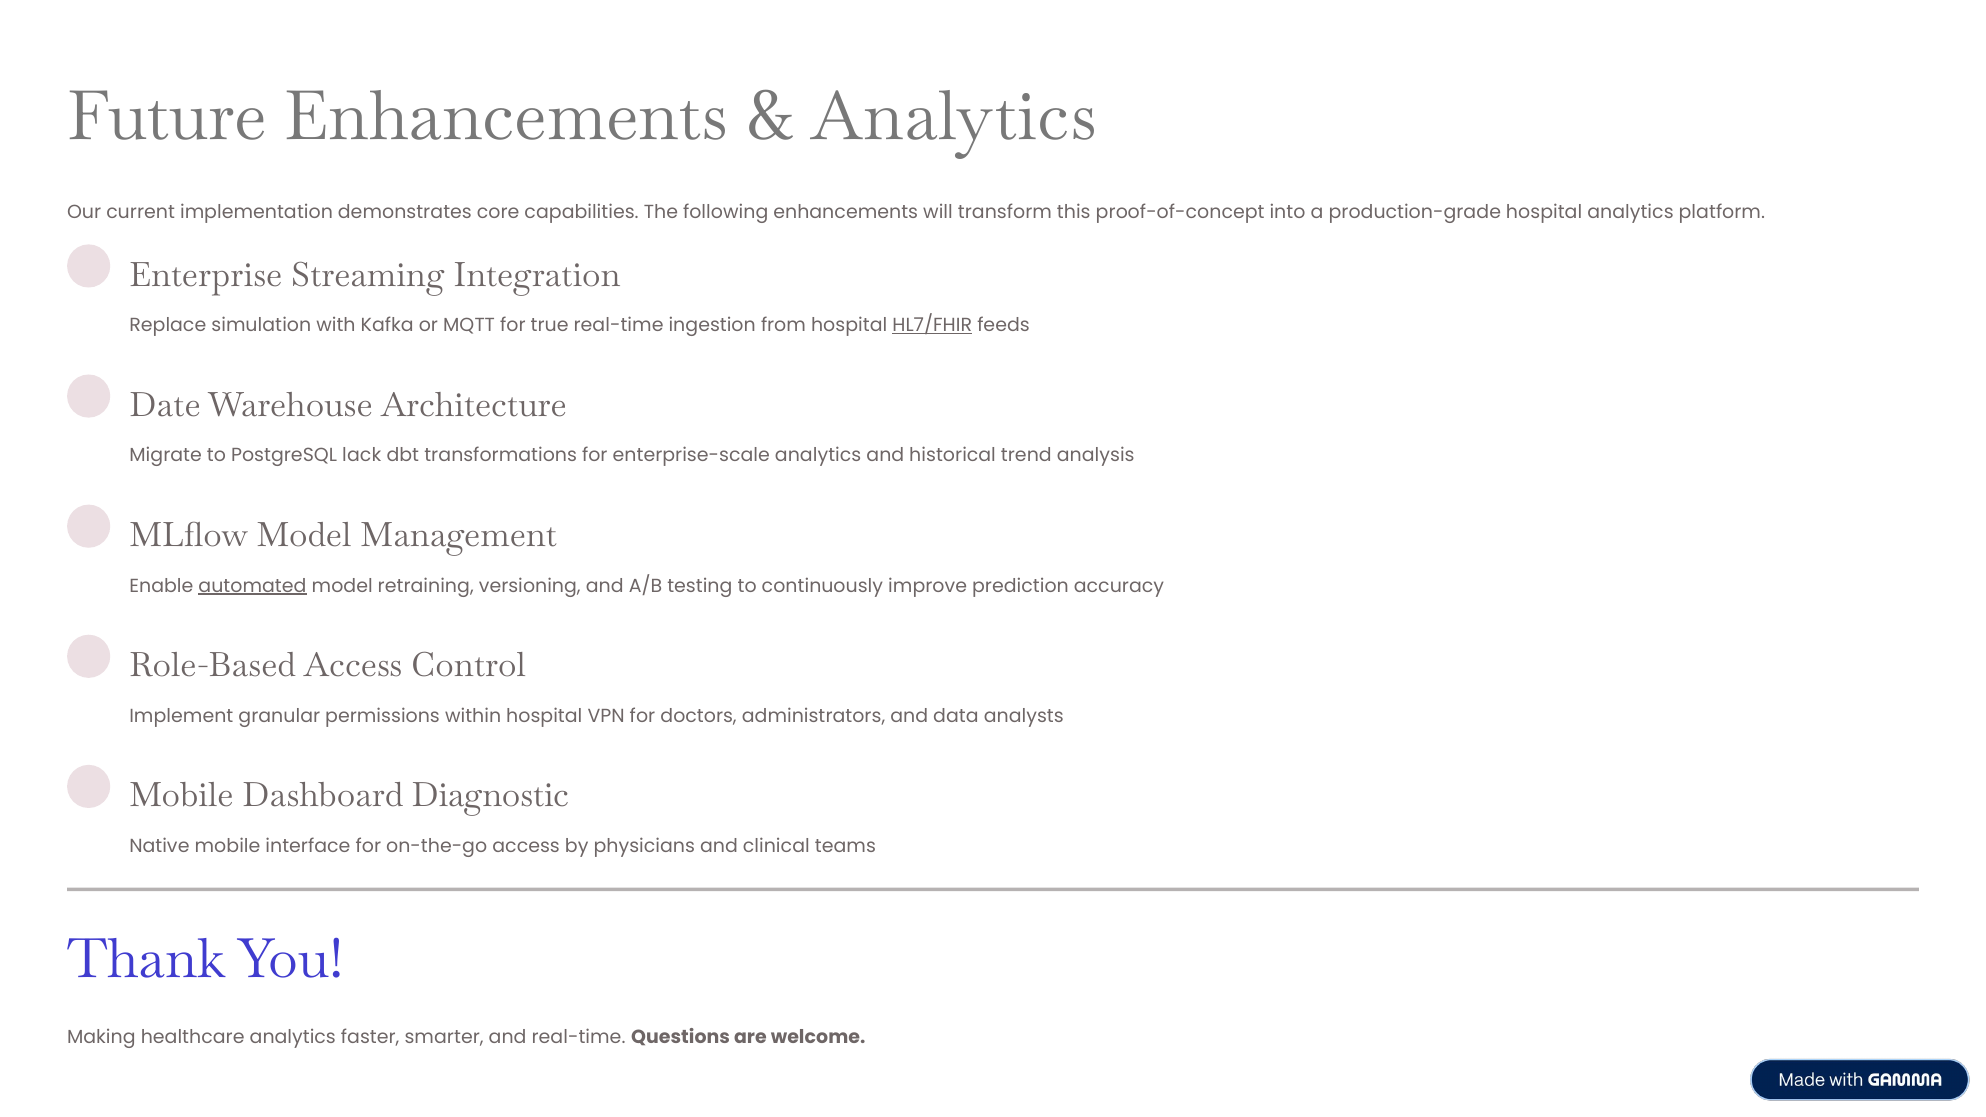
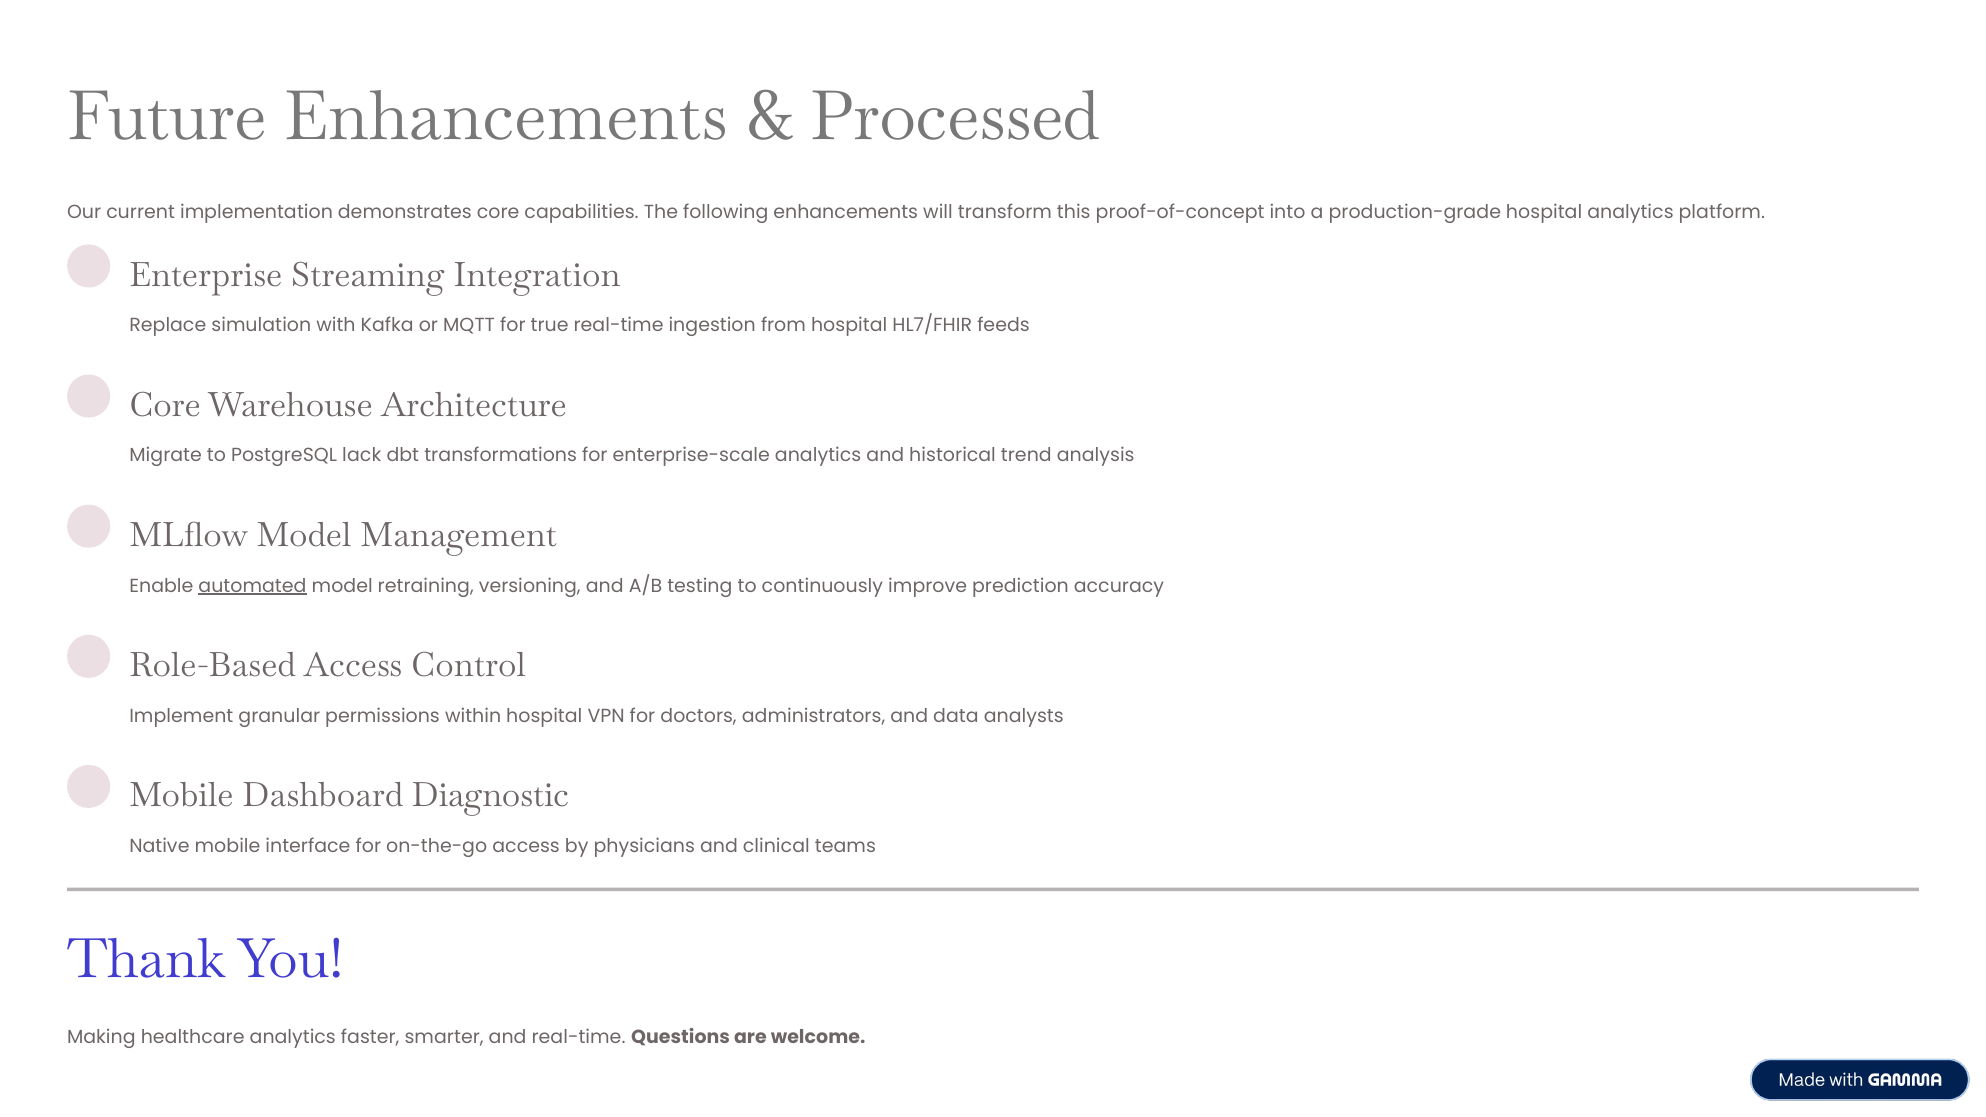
Analytics at (955, 117): Analytics -> Processed
HL7/FHIR underline: present -> none
Date at (165, 406): Date -> Core
